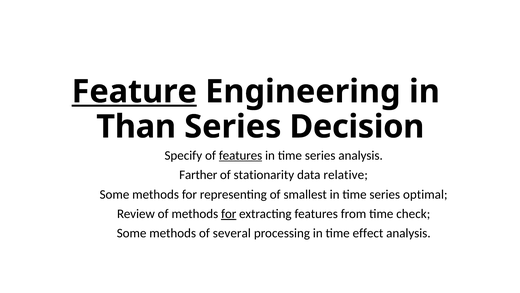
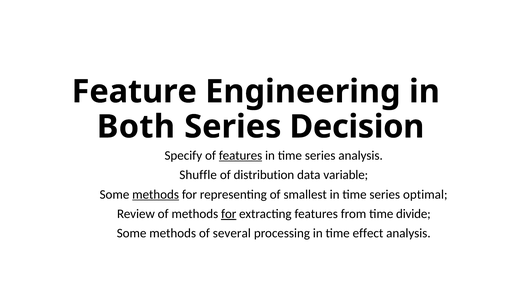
Feature underline: present -> none
Than: Than -> Both
Farther: Farther -> Shuffle
stationarity: stationarity -> distribution
relative: relative -> variable
methods at (156, 194) underline: none -> present
check: check -> divide
